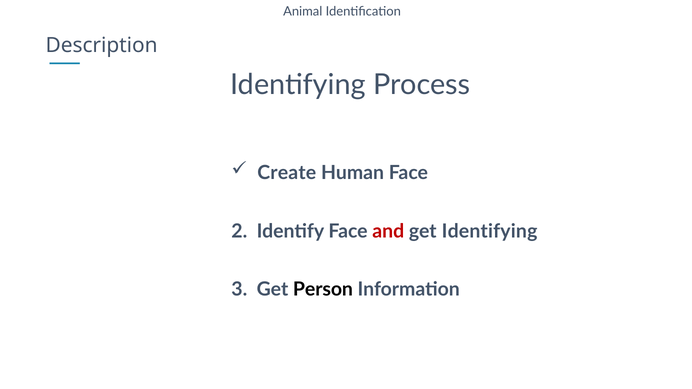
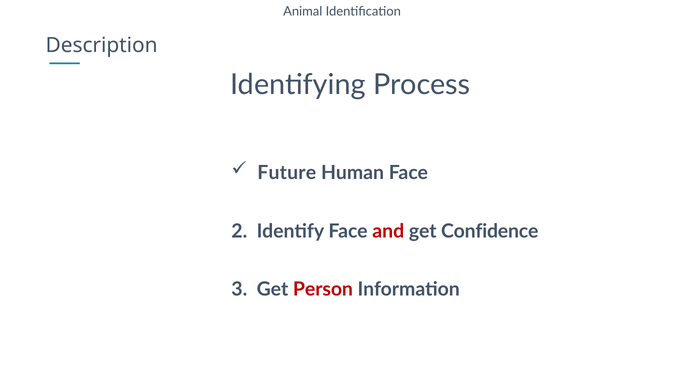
Create: Create -> Future
get Identifying: Identifying -> Confidence
Person colour: black -> red
